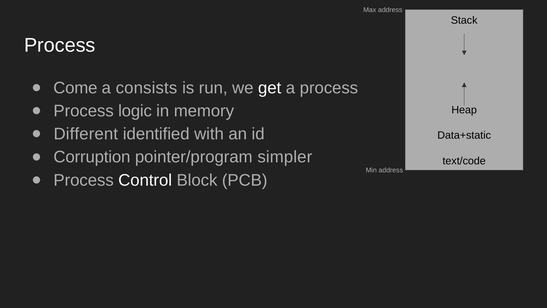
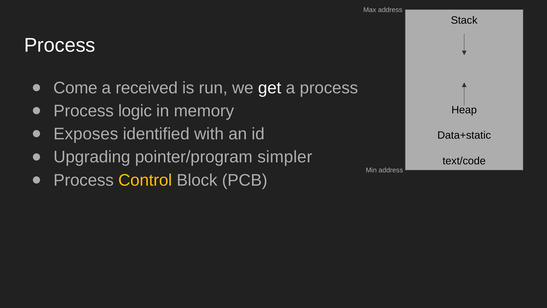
consists: consists -> received
Different: Different -> Exposes
Corruption: Corruption -> Upgrading
Control colour: white -> yellow
